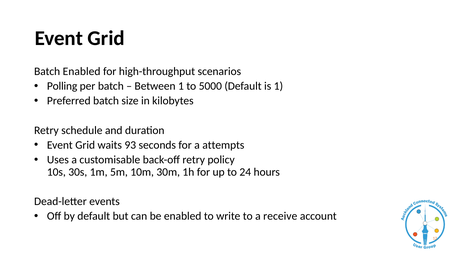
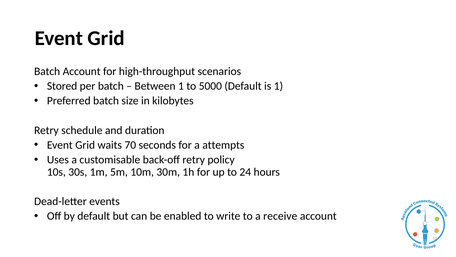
Batch Enabled: Enabled -> Account
Polling: Polling -> Stored
93: 93 -> 70
